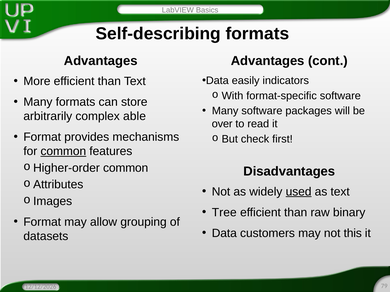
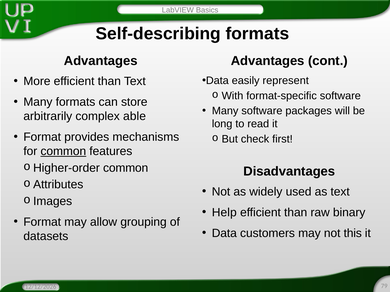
indicators: indicators -> represent
over: over -> long
used underline: present -> none
Tree: Tree -> Help
